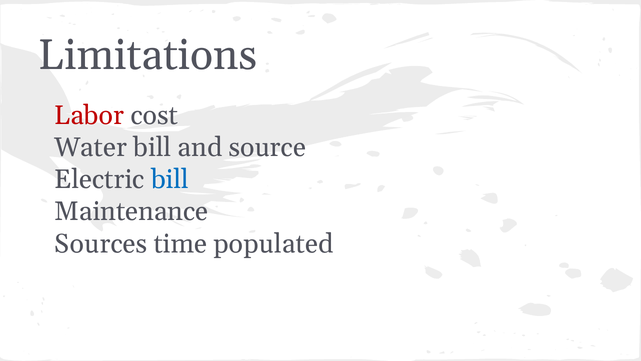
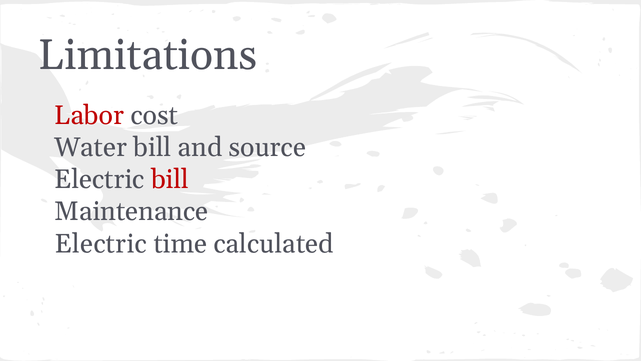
bill at (170, 179) colour: blue -> red
Sources at (101, 243): Sources -> Electric
populated: populated -> calculated
